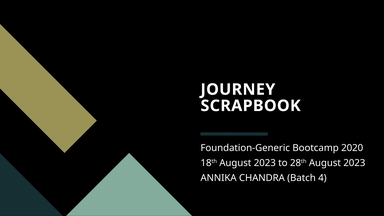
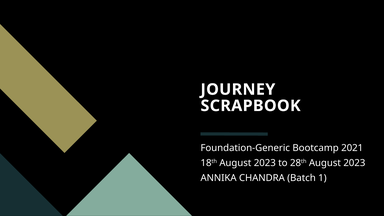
2020: 2020 -> 2021
4: 4 -> 1
